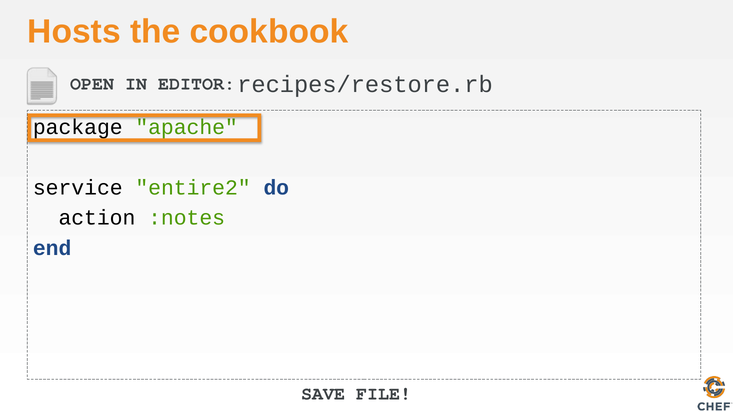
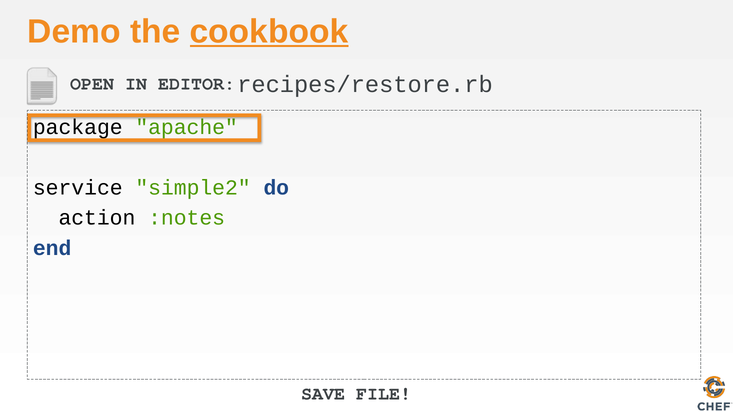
Hosts: Hosts -> Demo
cookbook underline: none -> present
entire2: entire2 -> simple2
